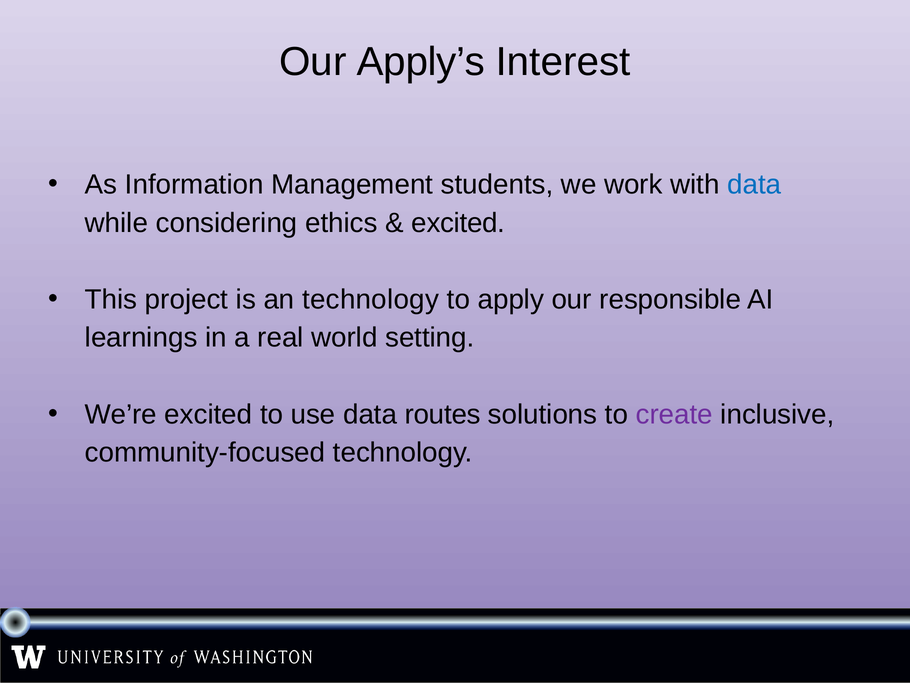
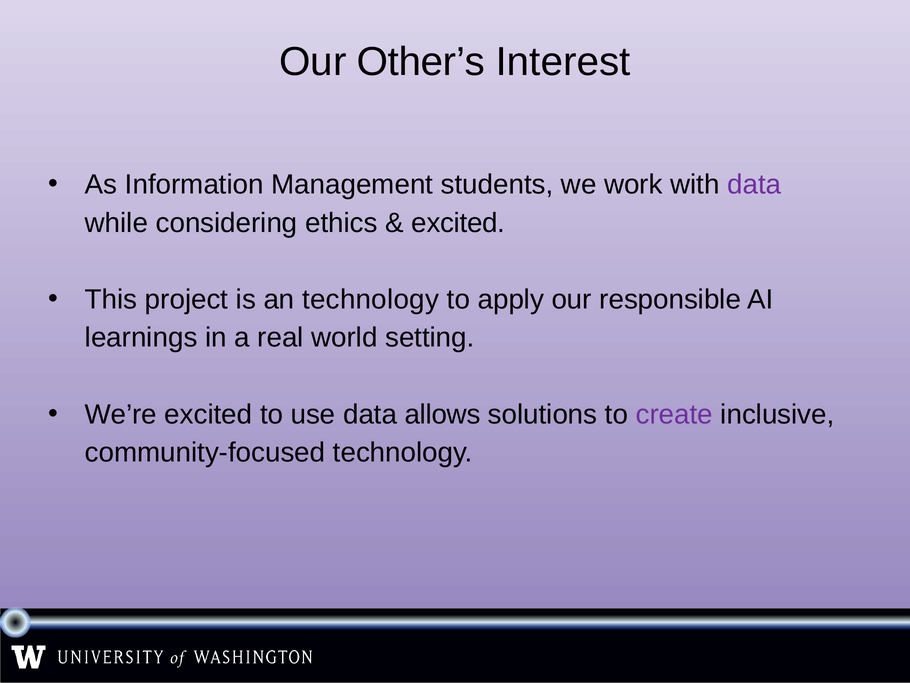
Apply’s: Apply’s -> Other’s
data at (754, 184) colour: blue -> purple
routes: routes -> allows
